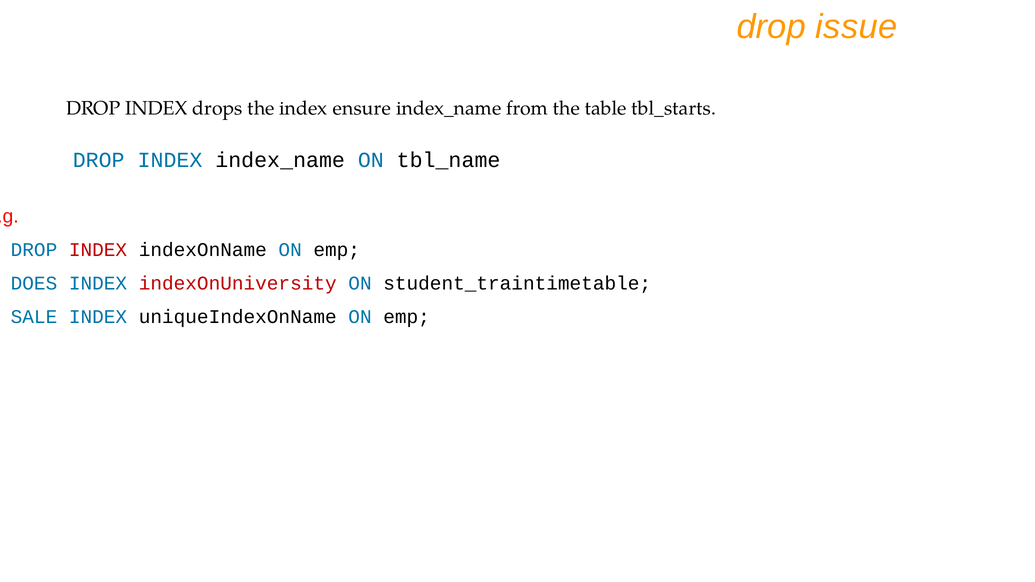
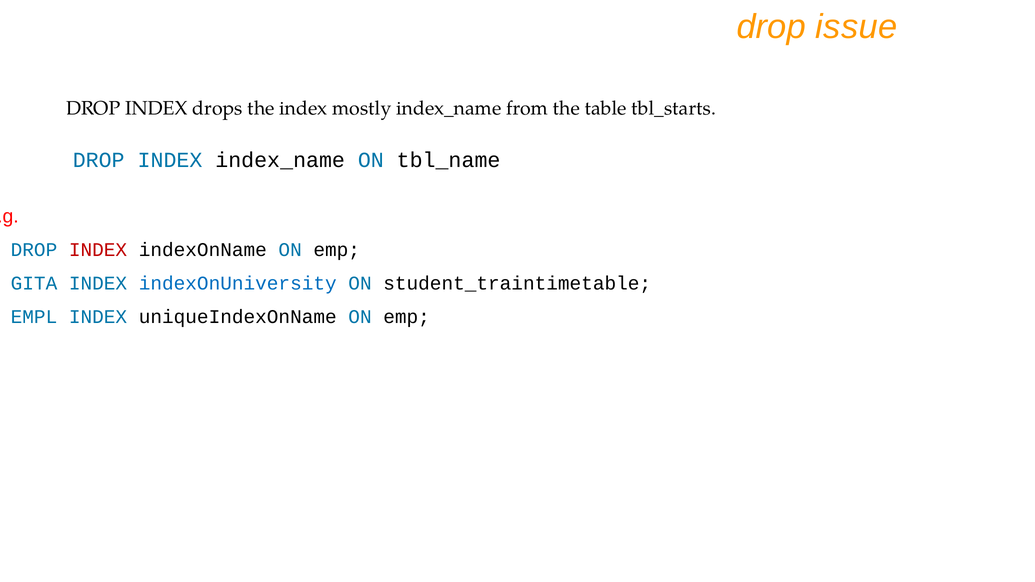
ensure: ensure -> mostly
DOES: DOES -> GITA
indexOnUniversity colour: red -> blue
SALE: SALE -> EMPL
